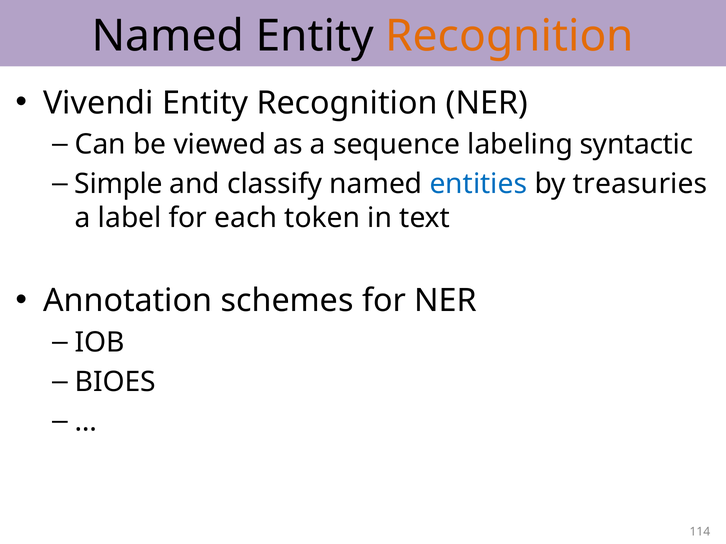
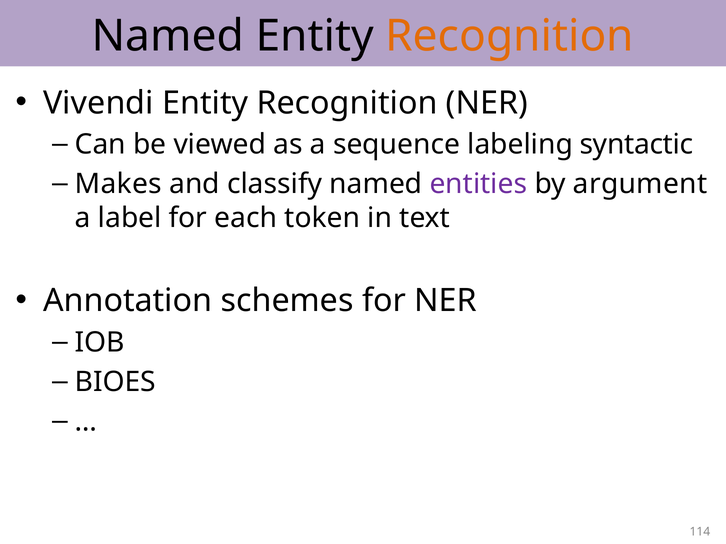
Simple: Simple -> Makes
entities colour: blue -> purple
treasuries: treasuries -> argument
